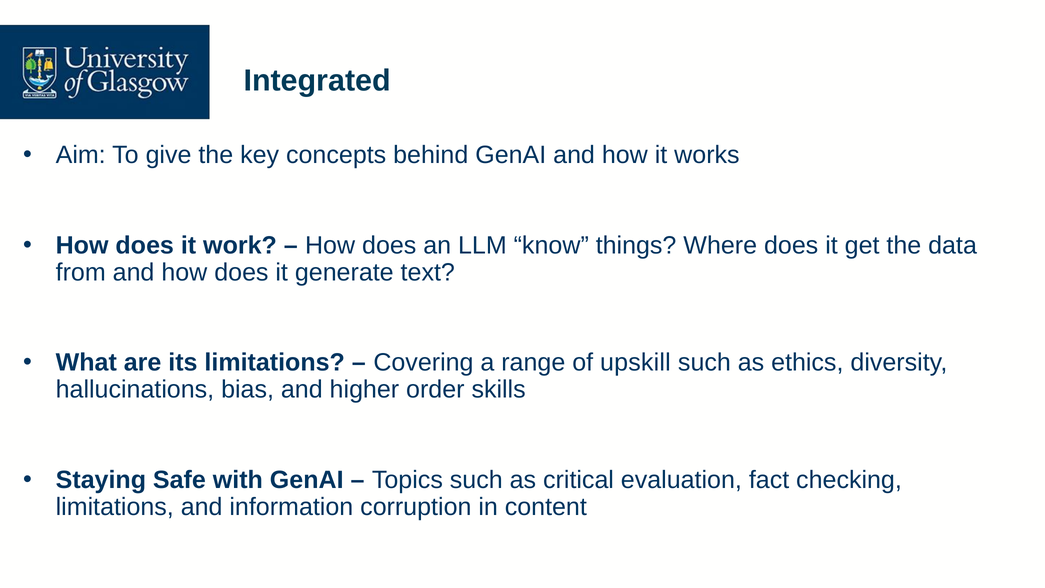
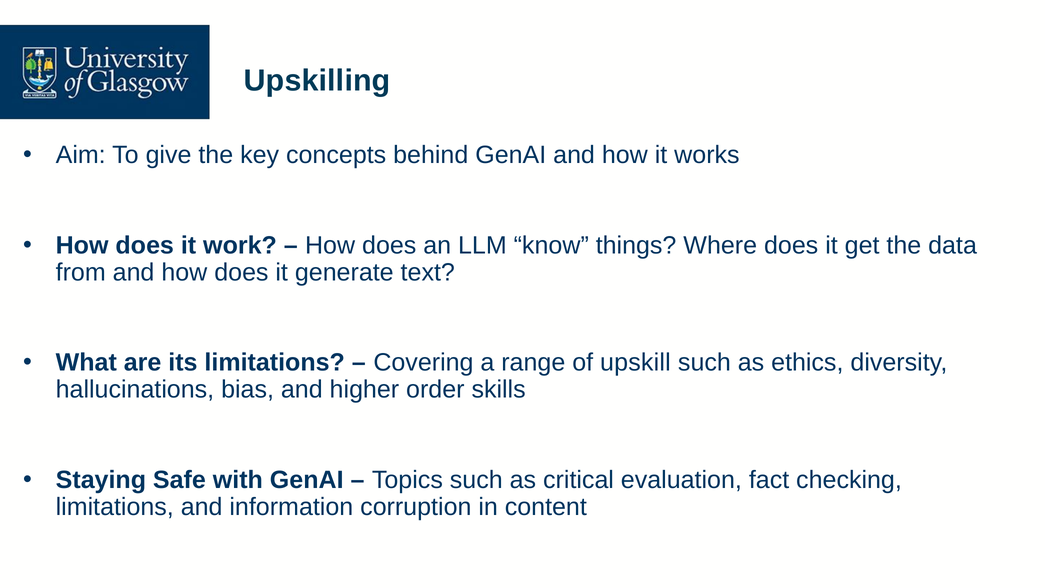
Integrated: Integrated -> Upskilling
